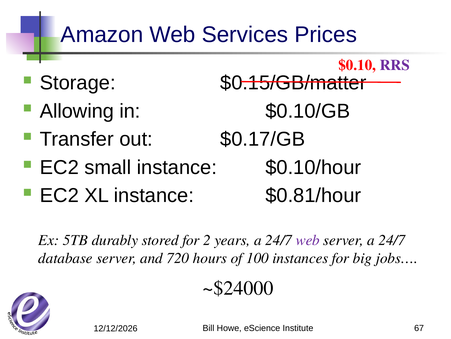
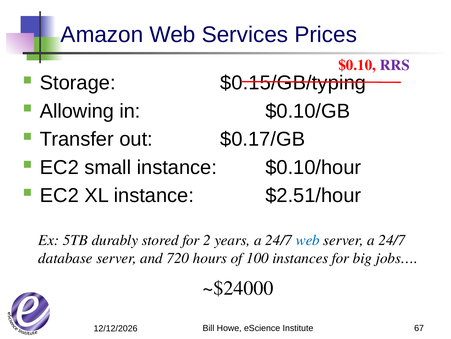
$0.15/GB/matter: $0.15/GB/matter -> $0.15/GB/typing
$0.81/hour: $0.81/hour -> $2.51/hour
web at (308, 240) colour: purple -> blue
